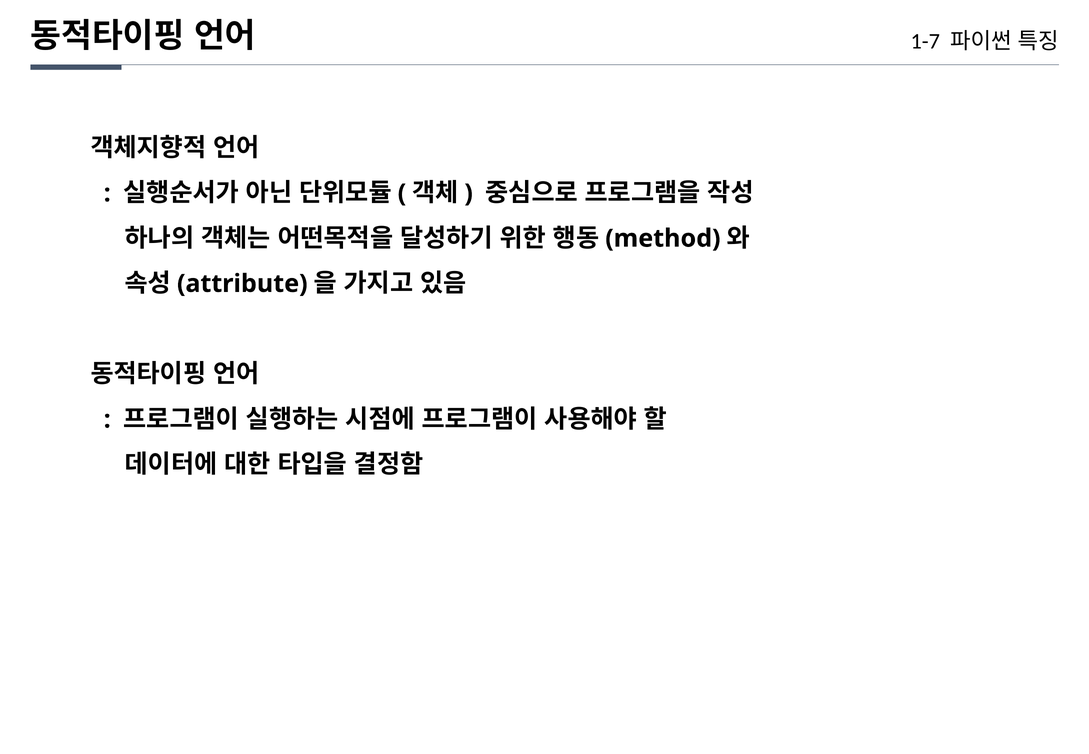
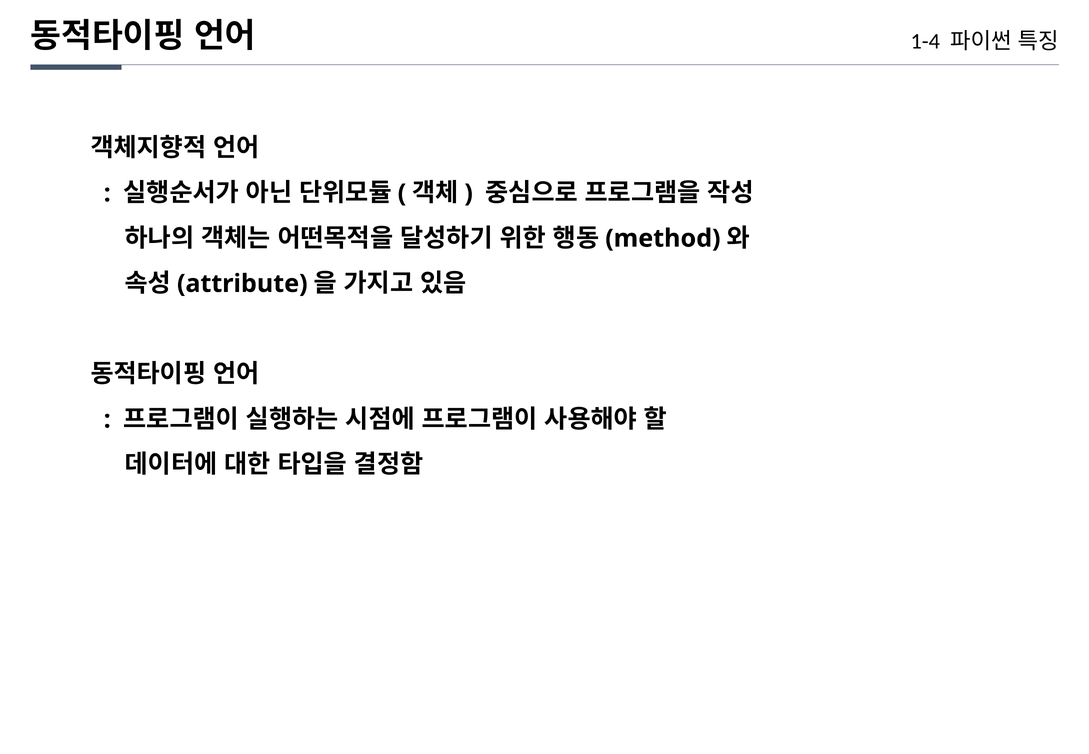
1-7: 1-7 -> 1-4
